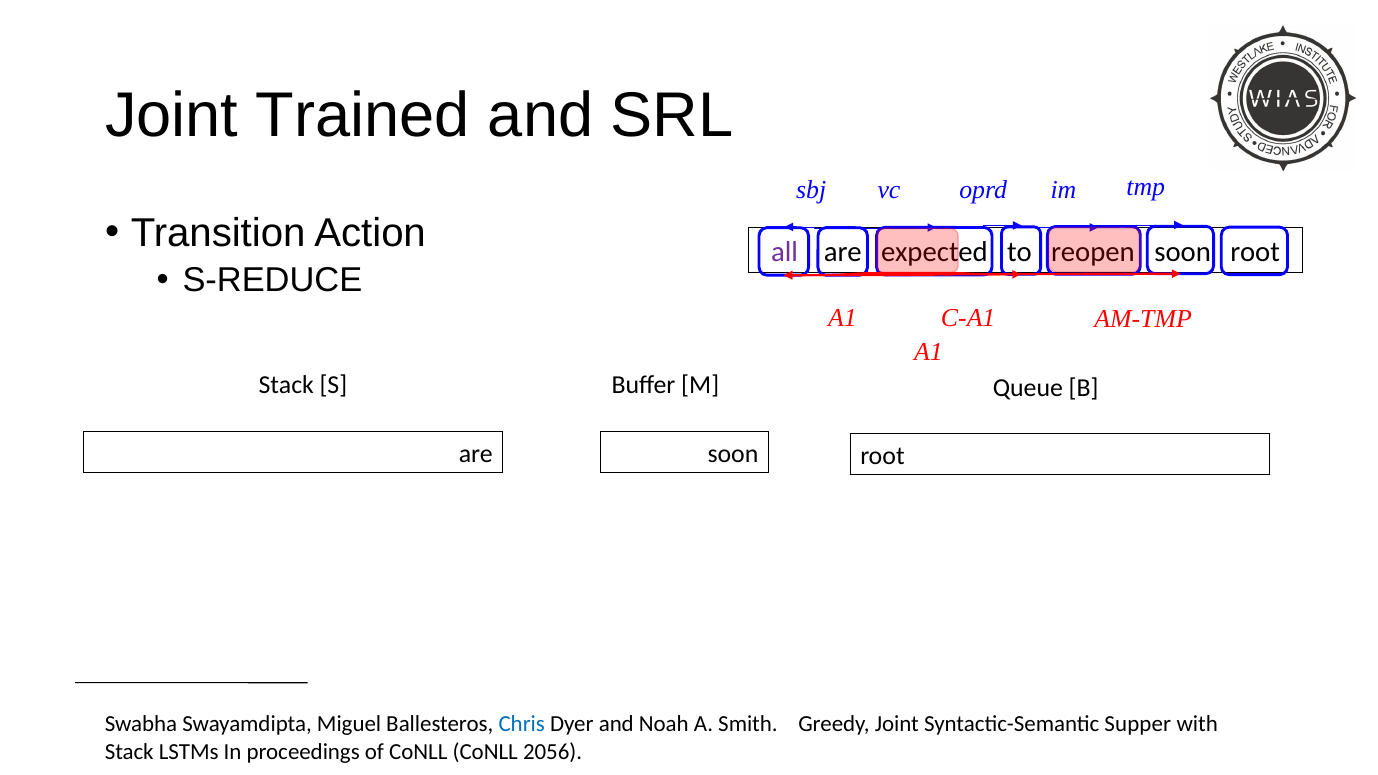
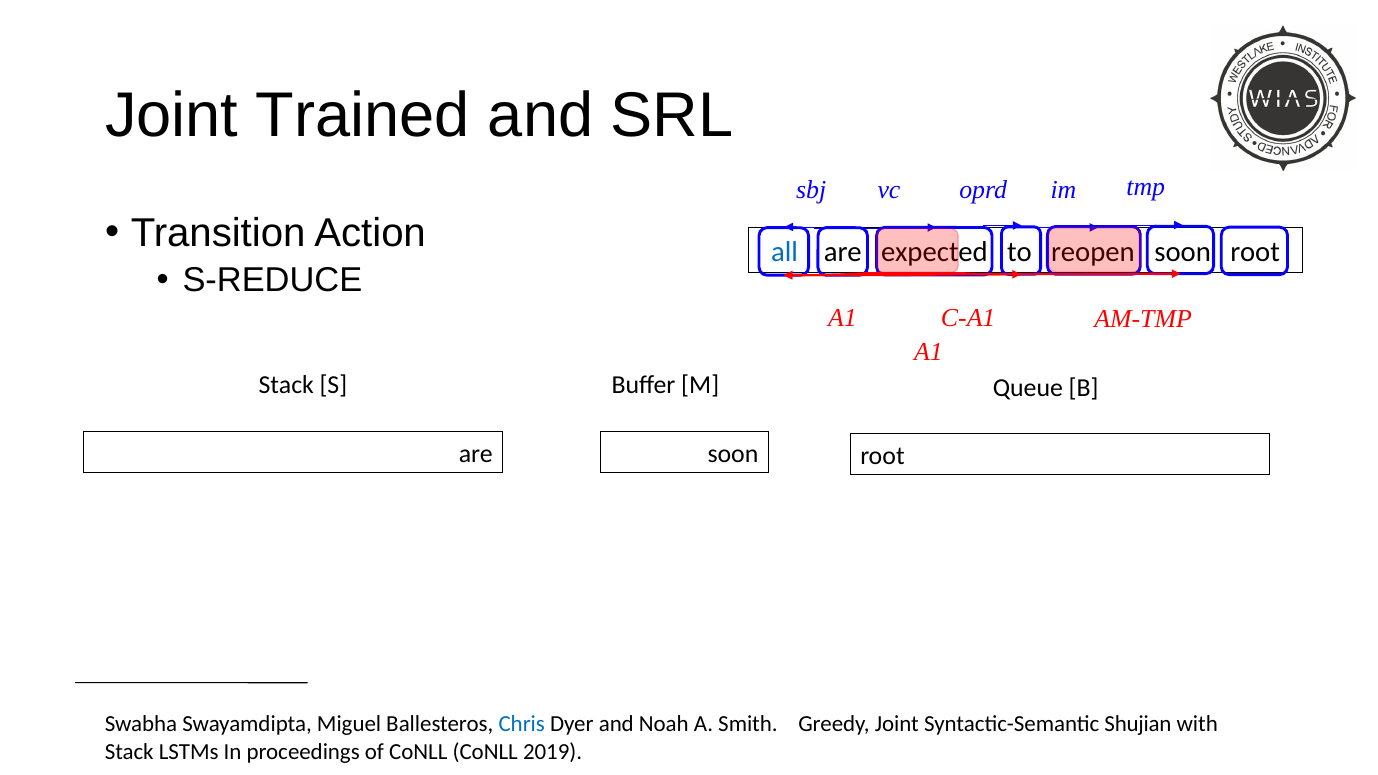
all colour: purple -> blue
Supper: Supper -> Shujian
2056: 2056 -> 2019
